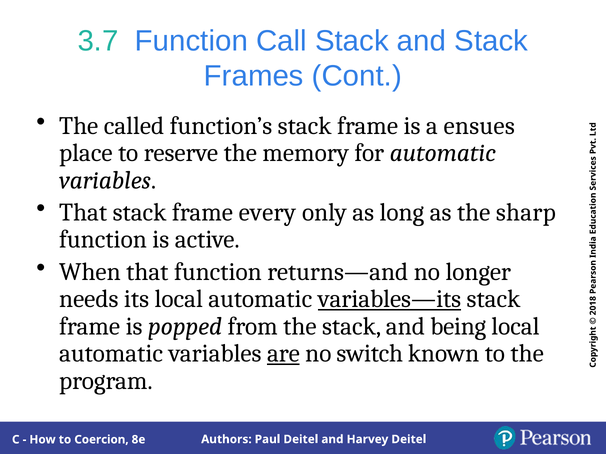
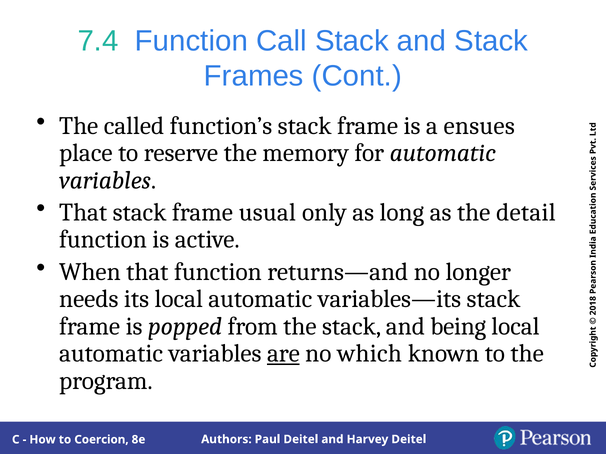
3.7: 3.7 -> 7.4
every: every -> usual
sharp: sharp -> detail
variables—its underline: present -> none
switch: switch -> which
